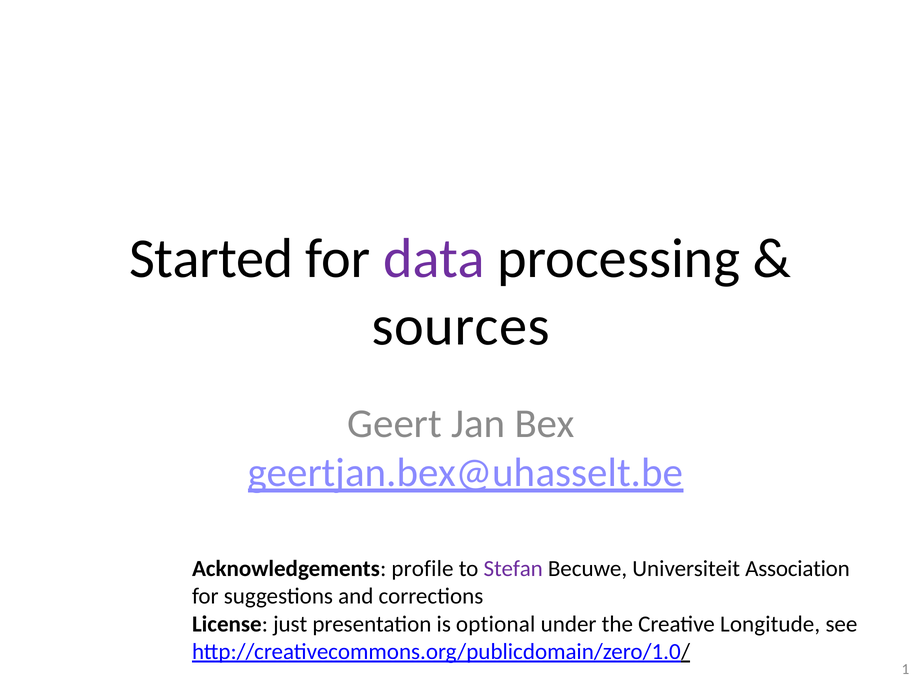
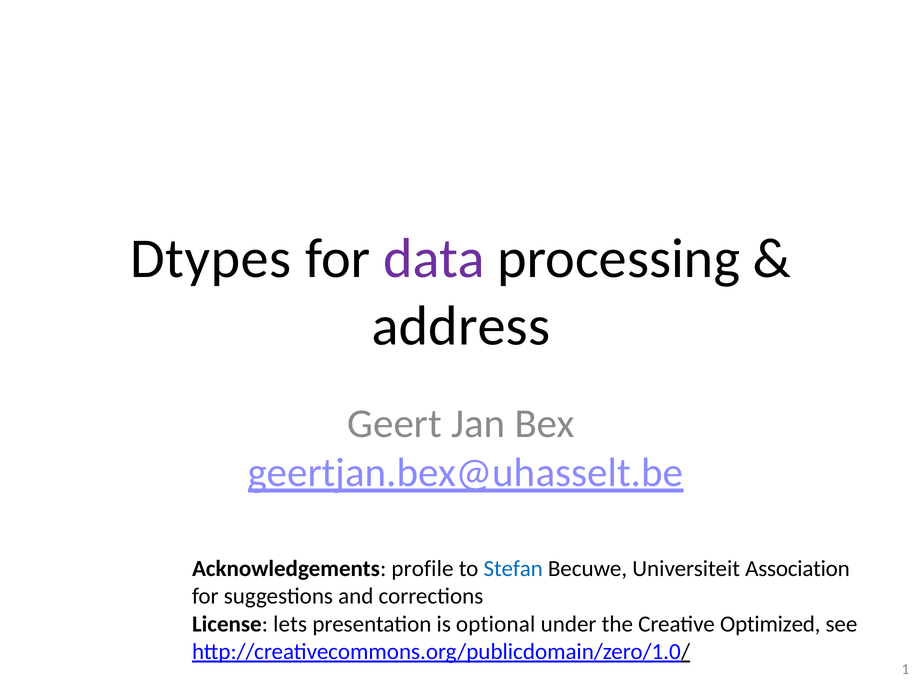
Started: Started -> Dtypes
sources: sources -> address
Stefan colour: purple -> blue
just: just -> lets
Longitude: Longitude -> Optimized
